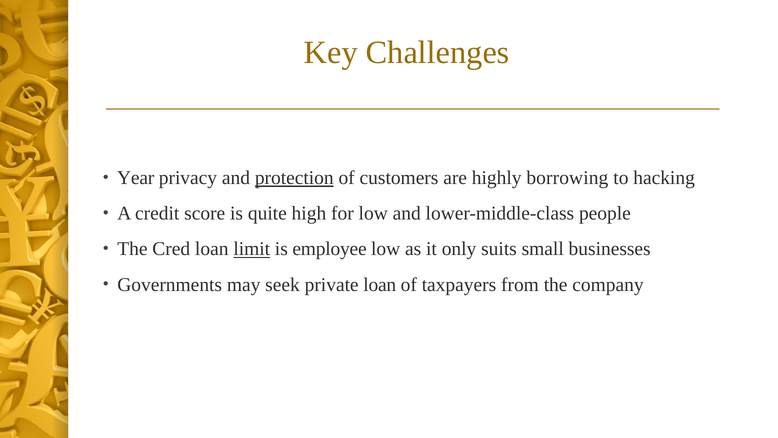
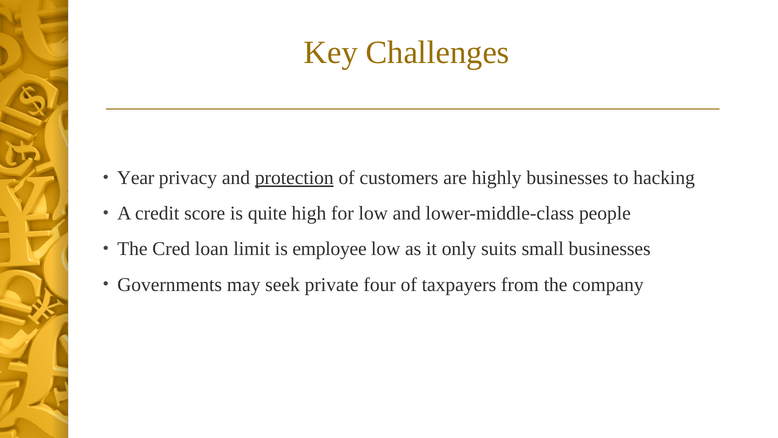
highly borrowing: borrowing -> businesses
limit underline: present -> none
private loan: loan -> four
